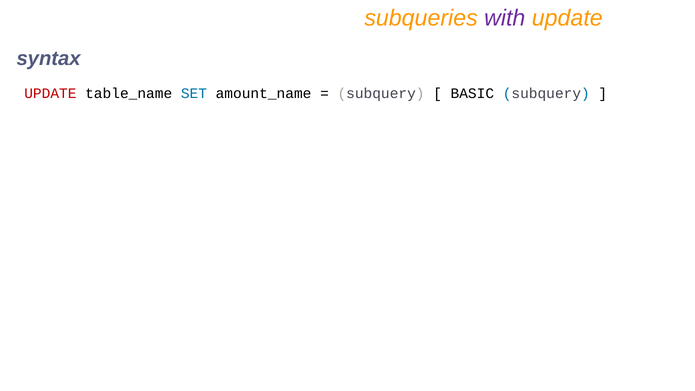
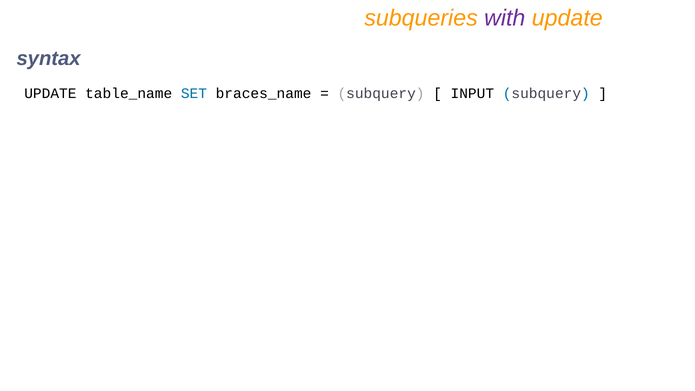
UPDATE at (50, 93) colour: red -> black
amount_name: amount_name -> braces_name
BASIC: BASIC -> INPUT
